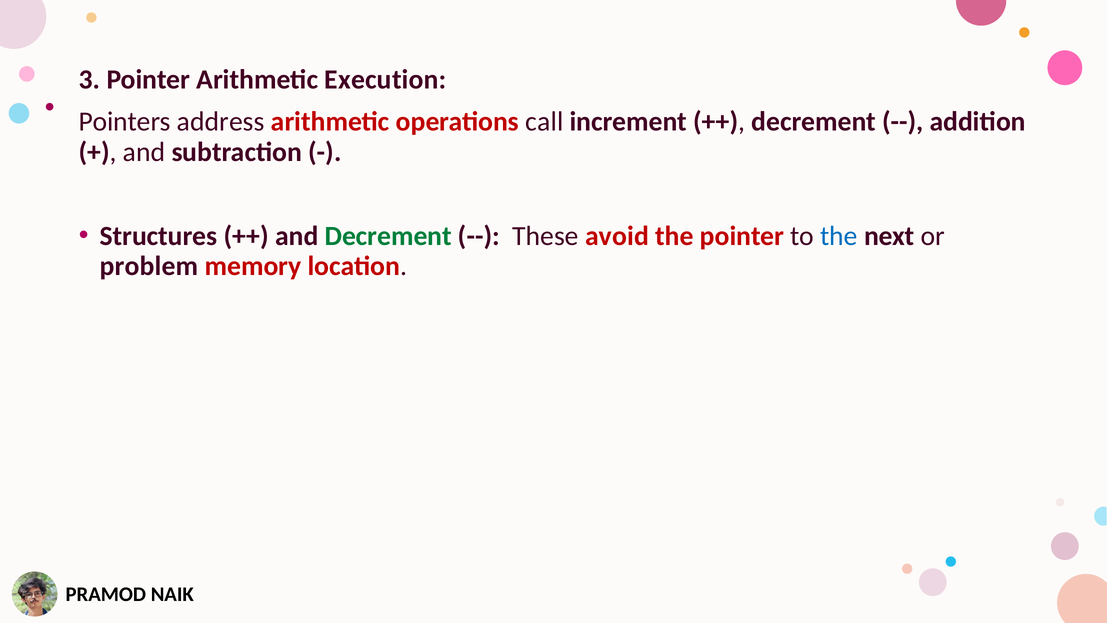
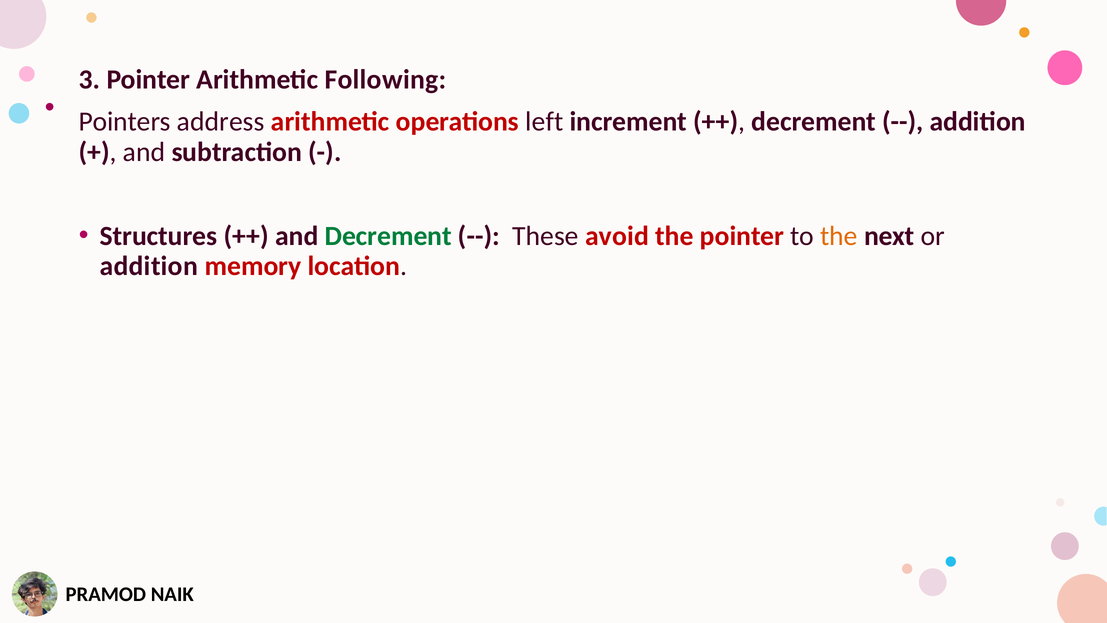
Execution: Execution -> Following
call: call -> left
the at (839, 236) colour: blue -> orange
problem at (149, 266): problem -> addition
